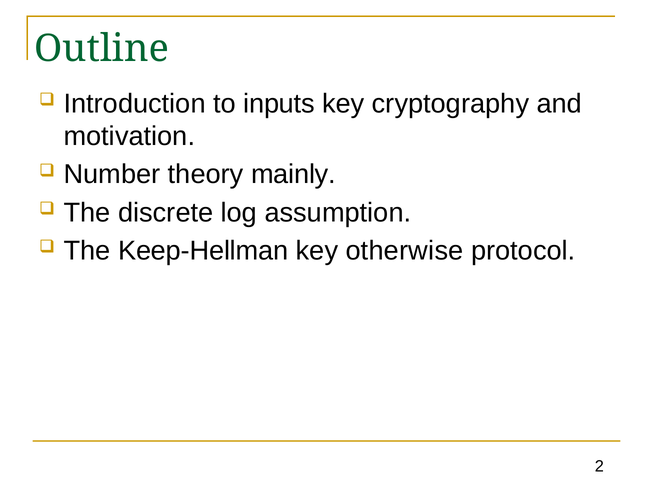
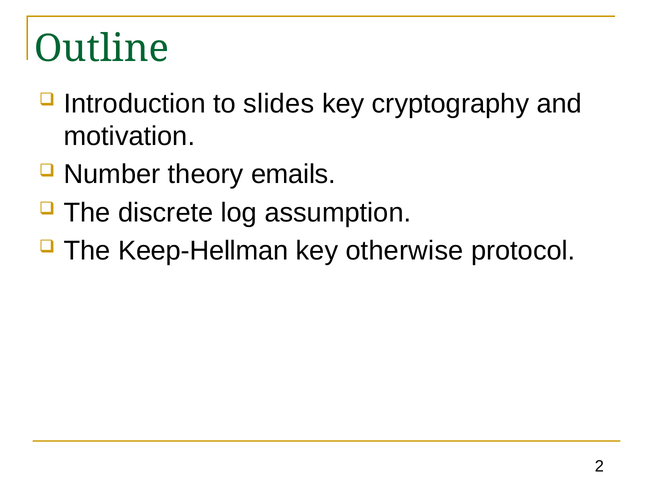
inputs: inputs -> slides
mainly: mainly -> emails
